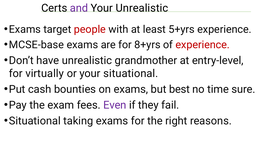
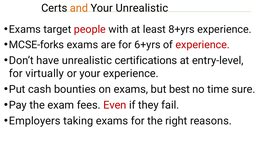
and colour: purple -> orange
5+yrs: 5+yrs -> 8+yrs
MCSE-base: MCSE-base -> MCSE-forks
8+yrs: 8+yrs -> 6+yrs
grandmother: grandmother -> certifications
your situational: situational -> experience
Even colour: purple -> red
Situational at (35, 121): Situational -> Employers
